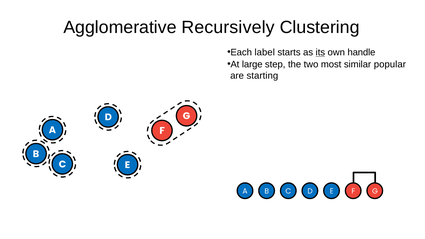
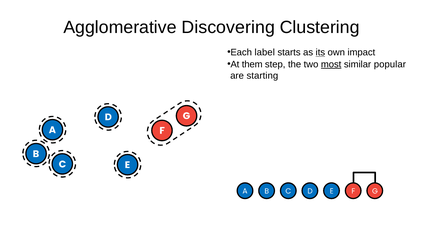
Recursively: Recursively -> Discovering
handle: handle -> impact
large: large -> them
most underline: none -> present
